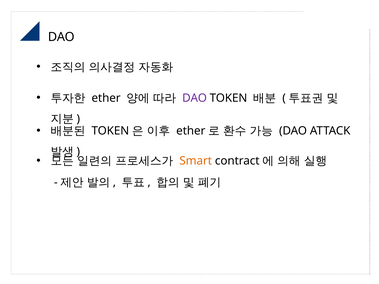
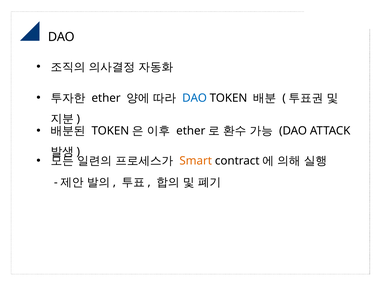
DAO at (195, 98) colour: purple -> blue
